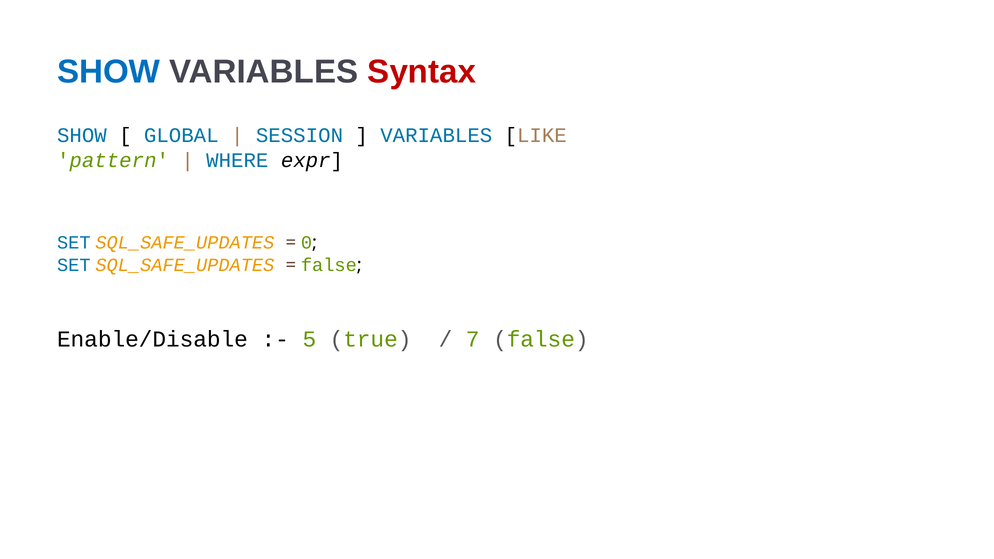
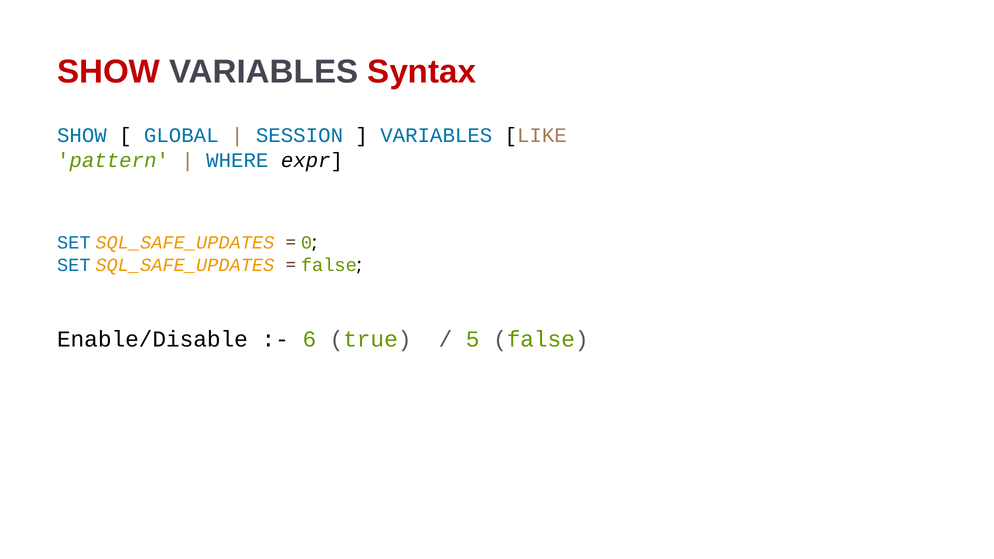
SHOW at (109, 72) colour: blue -> red
5: 5 -> 6
7: 7 -> 5
